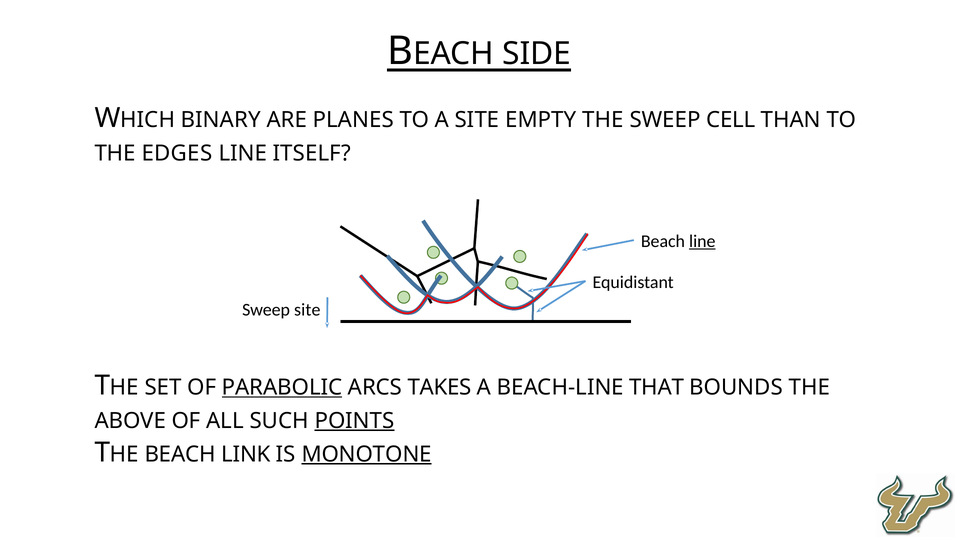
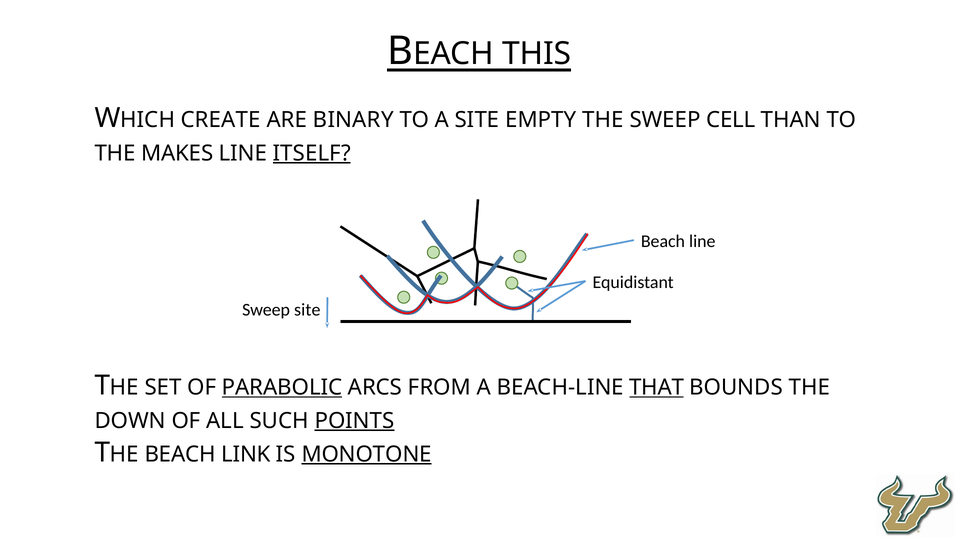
SIDE: SIDE -> THIS
BINARY: BINARY -> CREATE
PLANES: PLANES -> BINARY
EDGES: EDGES -> MAKES
ITSELF underline: none -> present
line at (702, 241) underline: present -> none
TAKES: TAKES -> FROM
THAT underline: none -> present
ABOVE: ABOVE -> DOWN
